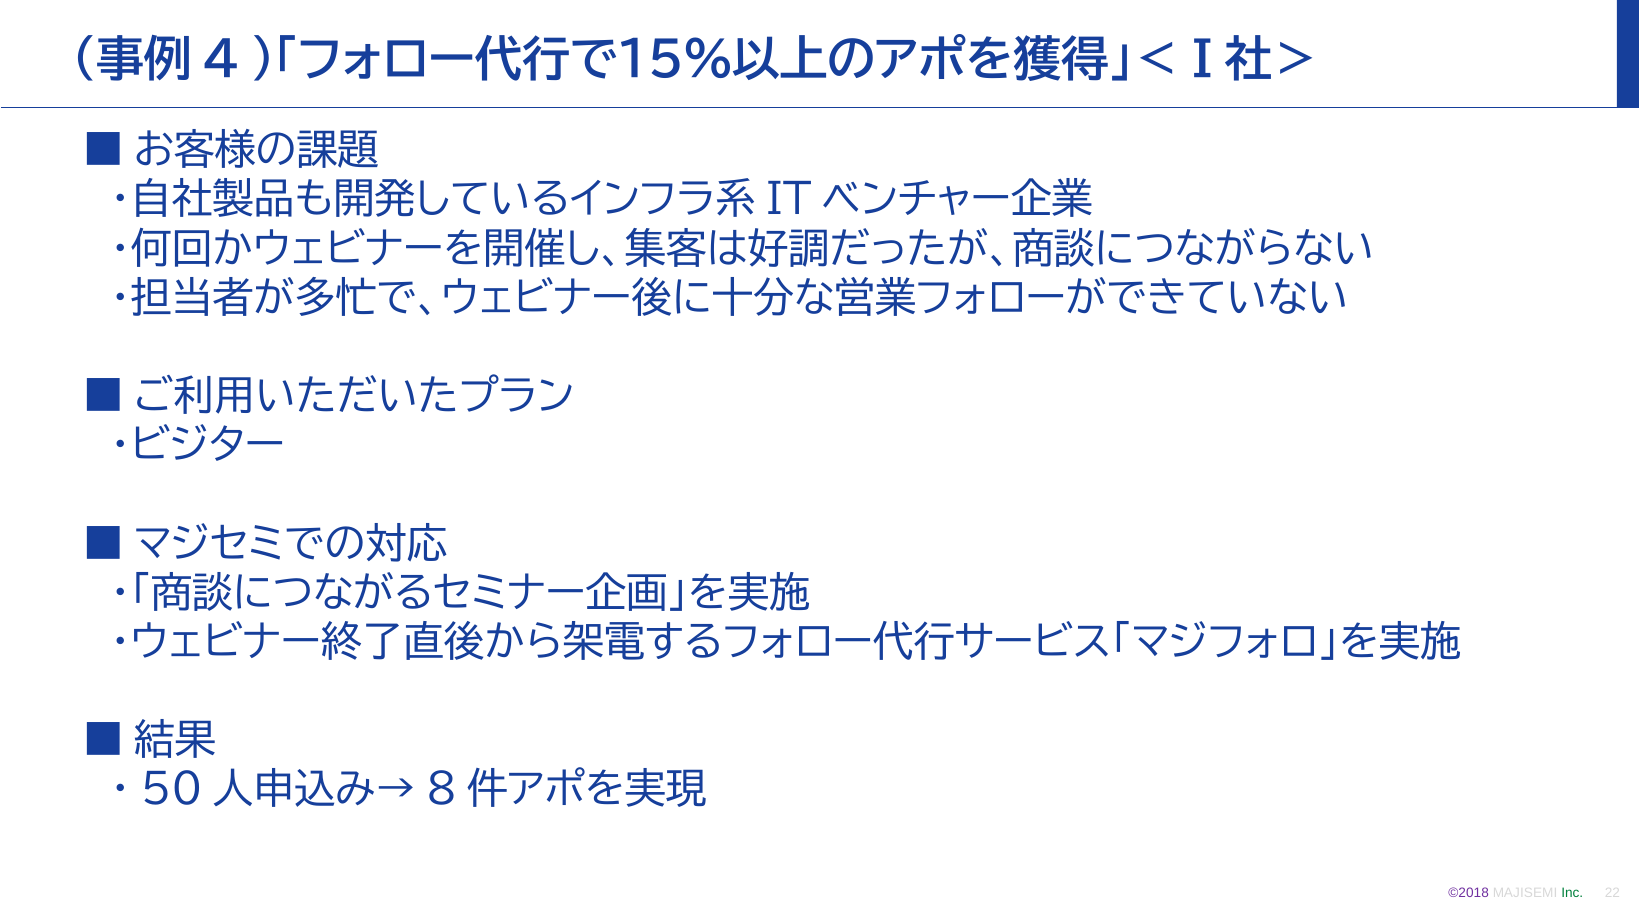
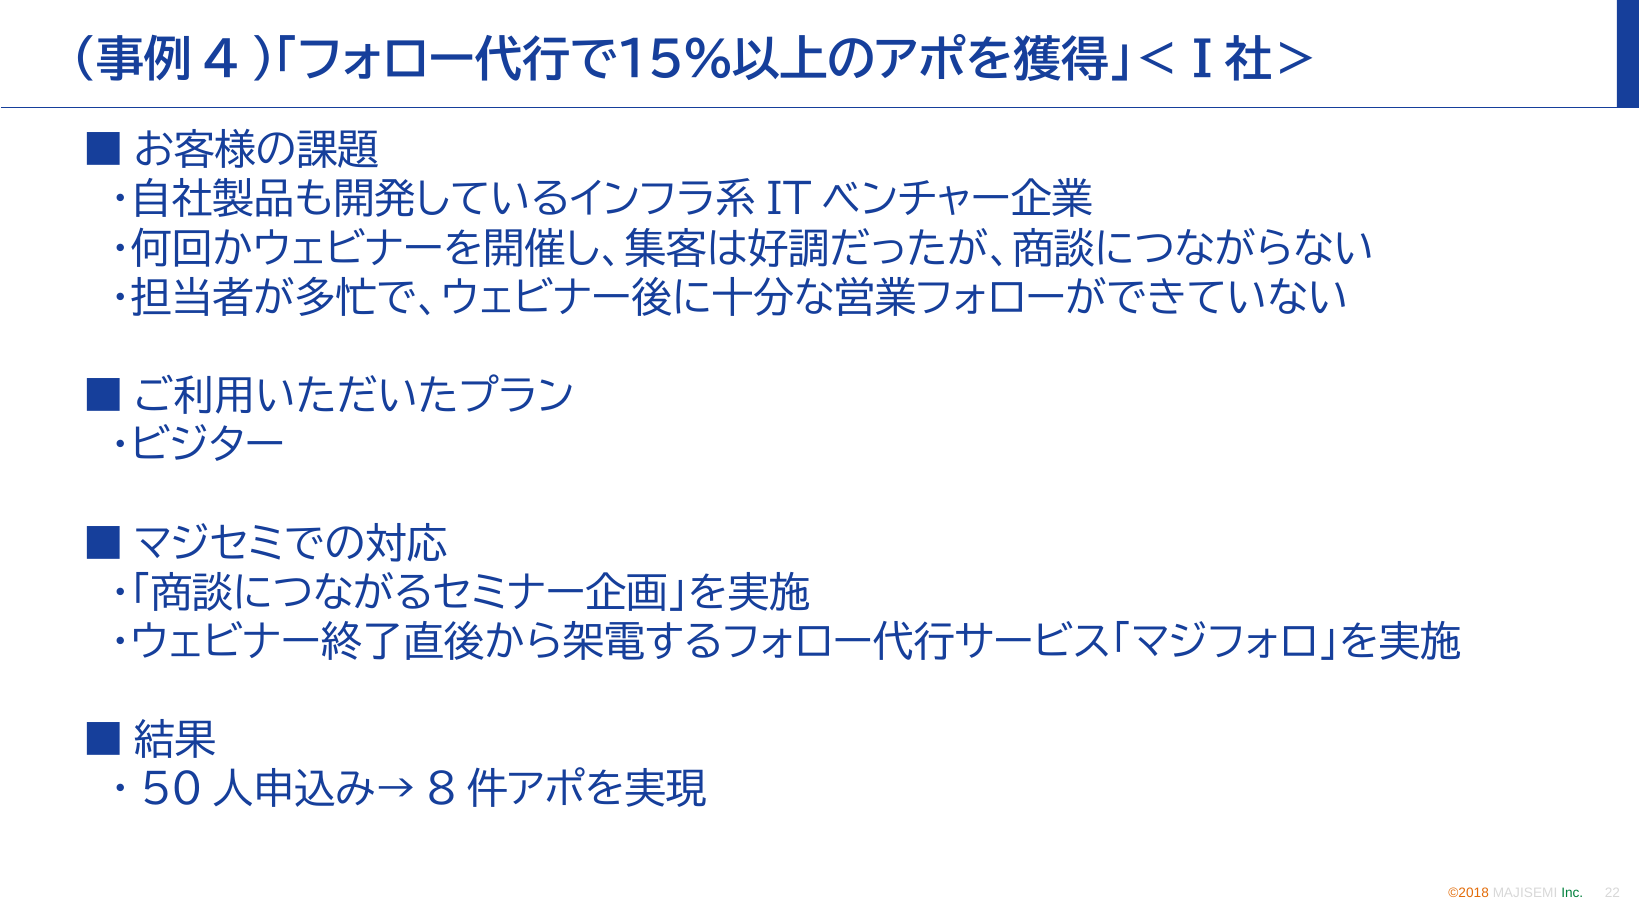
©2018 colour: purple -> orange
